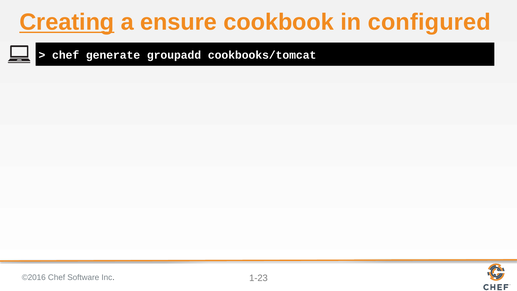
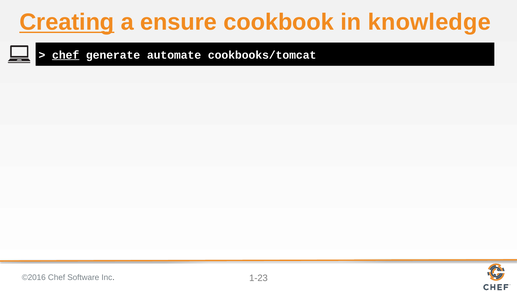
configured: configured -> knowledge
chef at (66, 55) underline: none -> present
groupadd: groupadd -> automate
